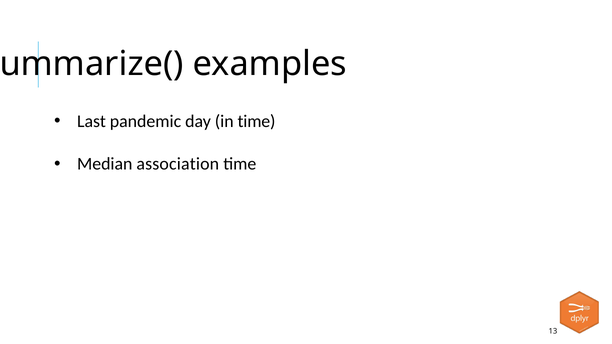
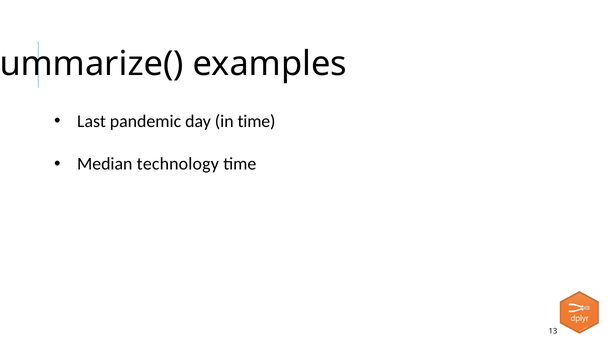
association: association -> technology
